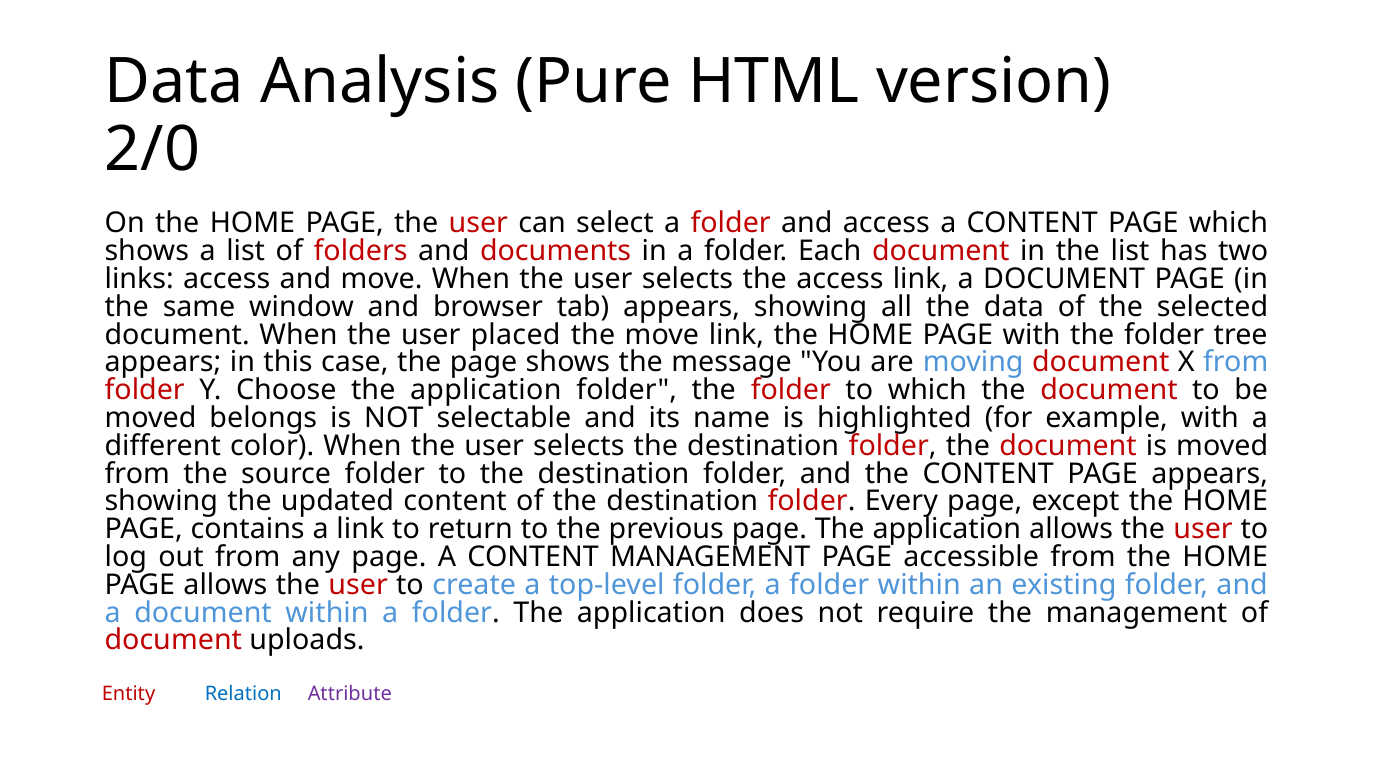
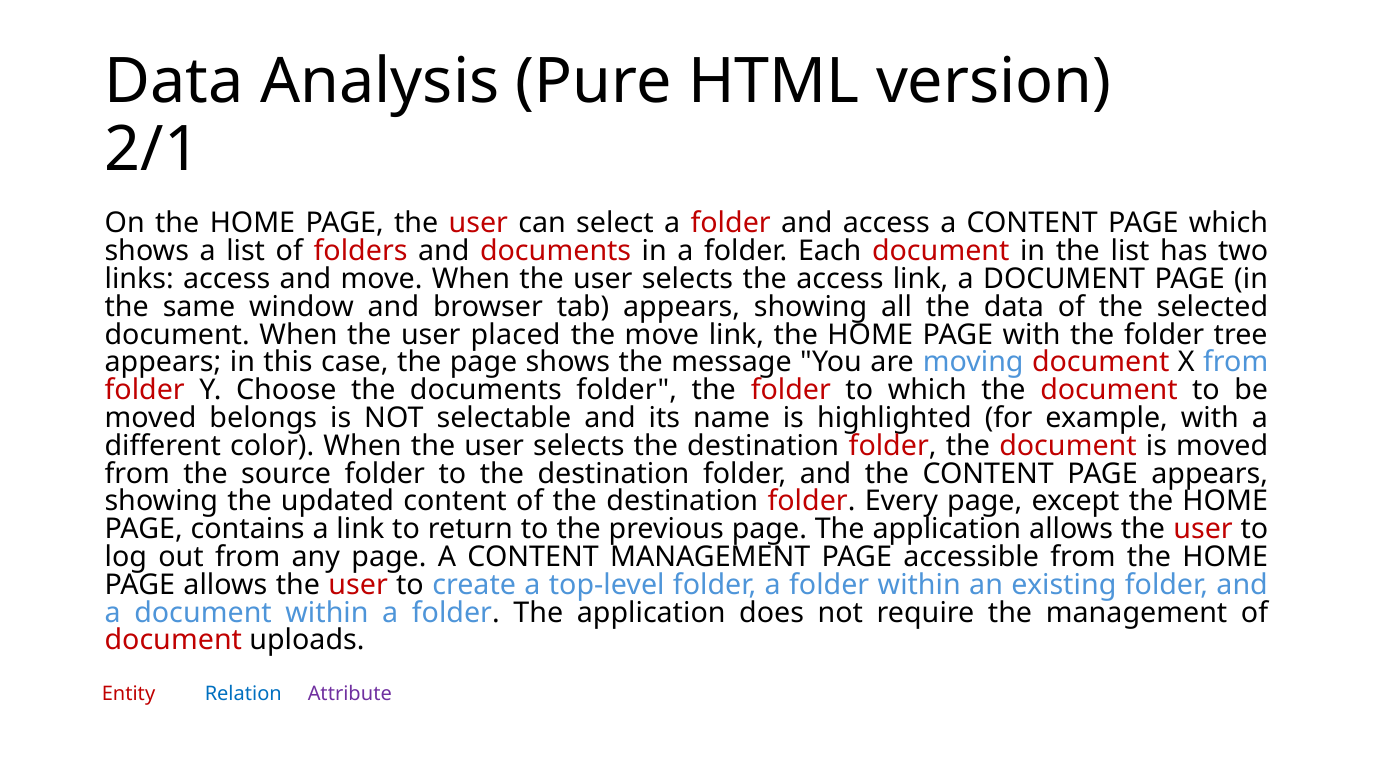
2/0: 2/0 -> 2/1
Choose the application: application -> documents
